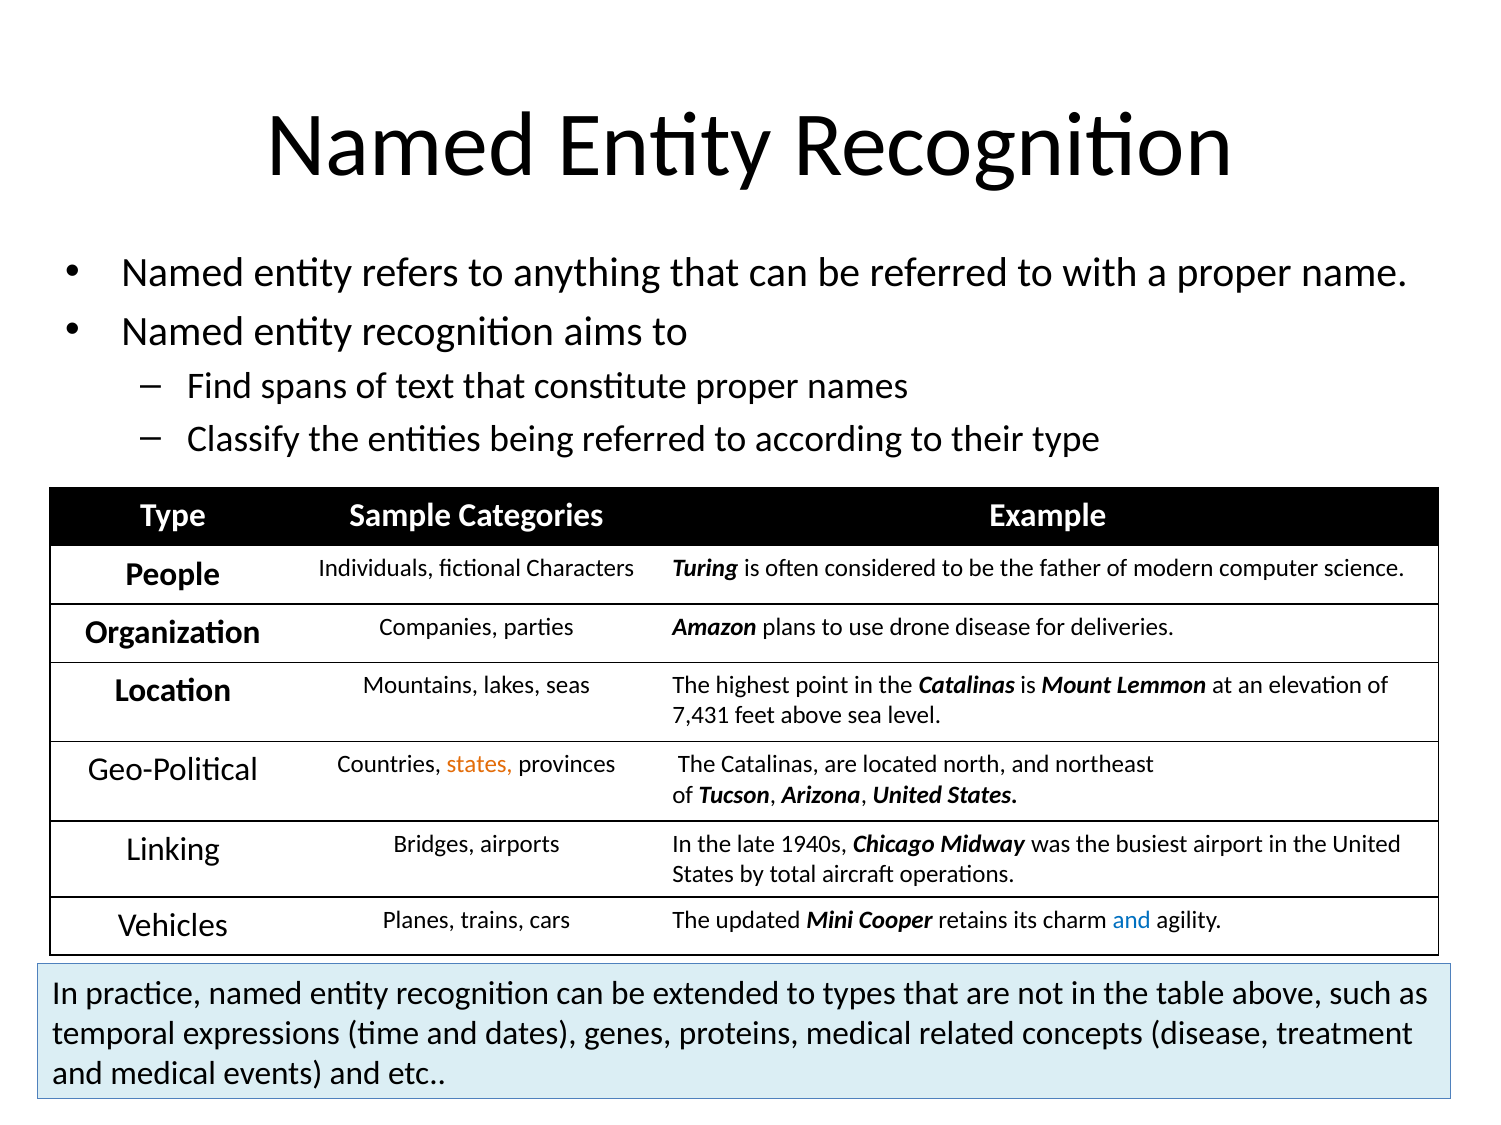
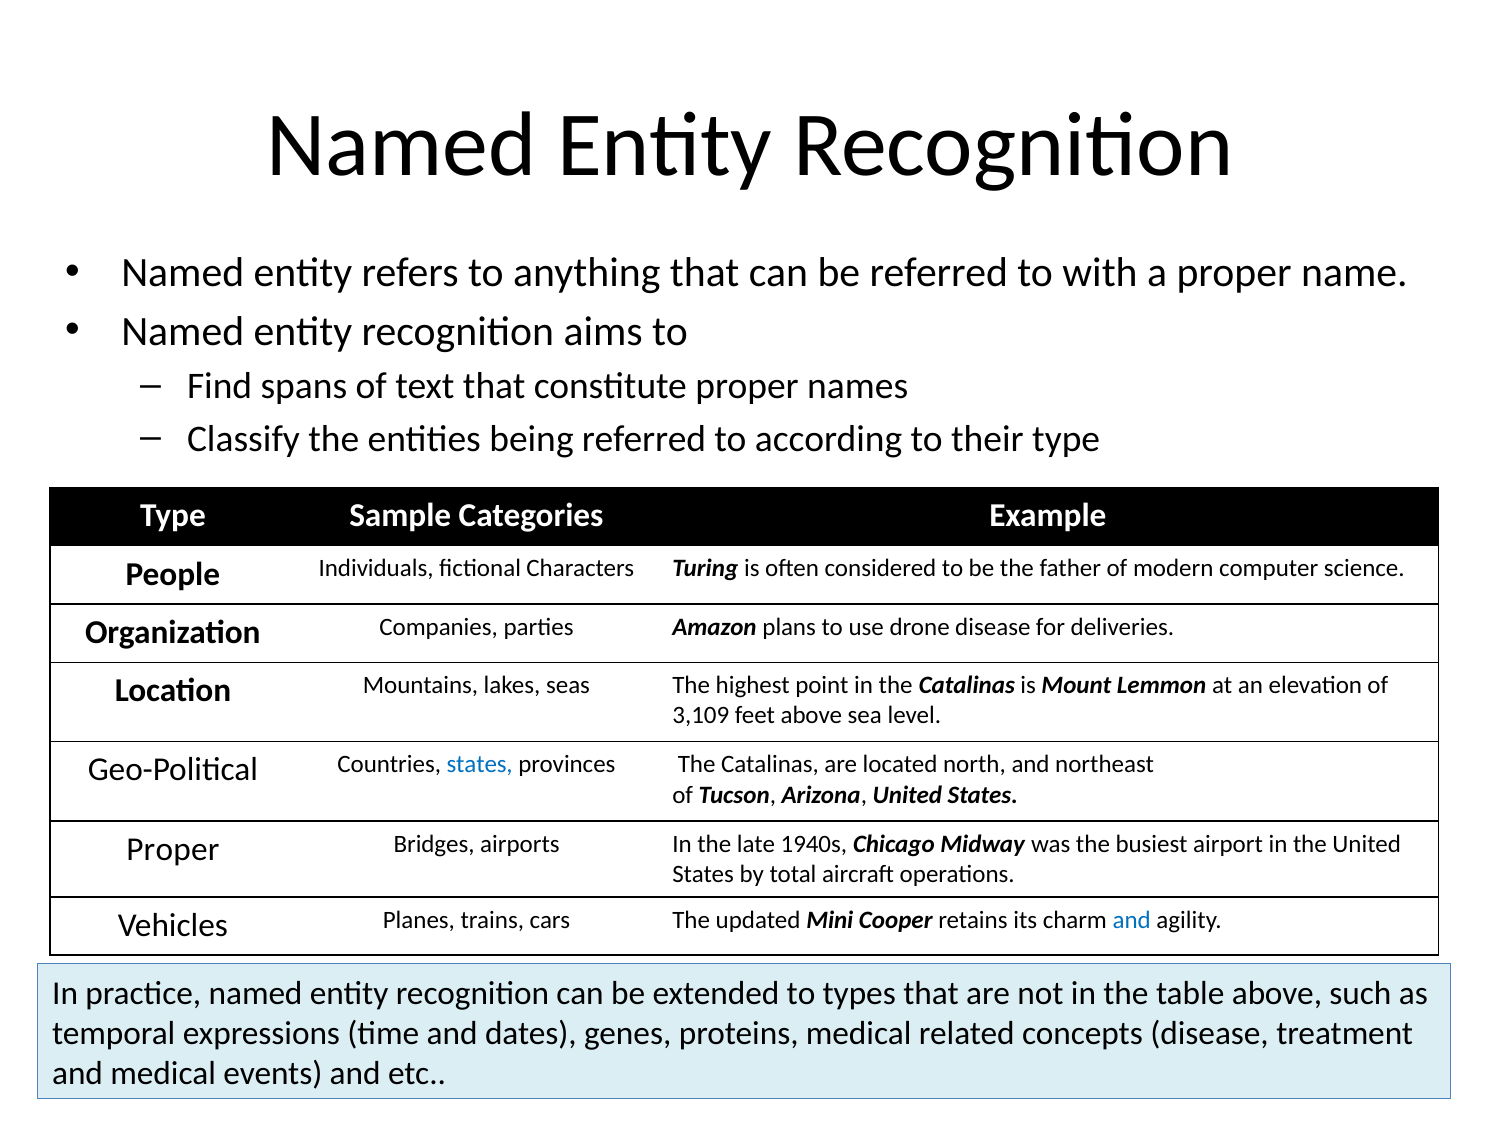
7,431: 7,431 -> 3,109
states at (480, 765) colour: orange -> blue
Linking at (173, 850): Linking -> Proper
